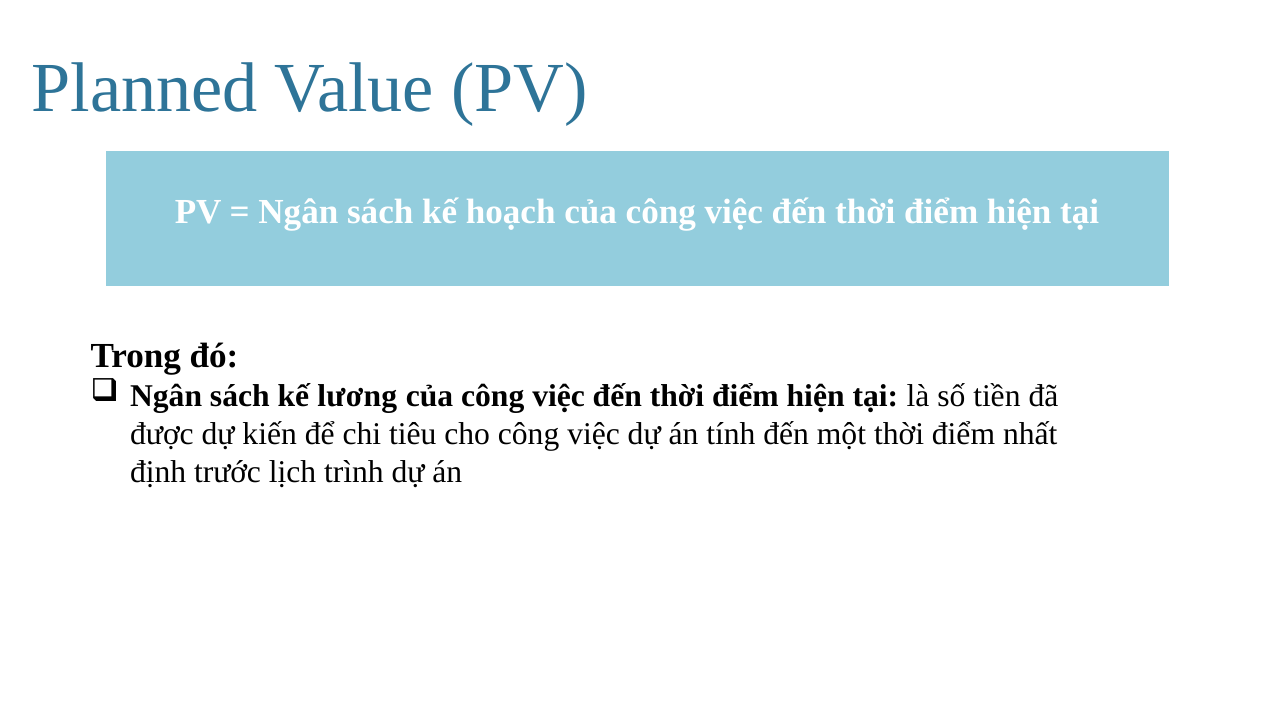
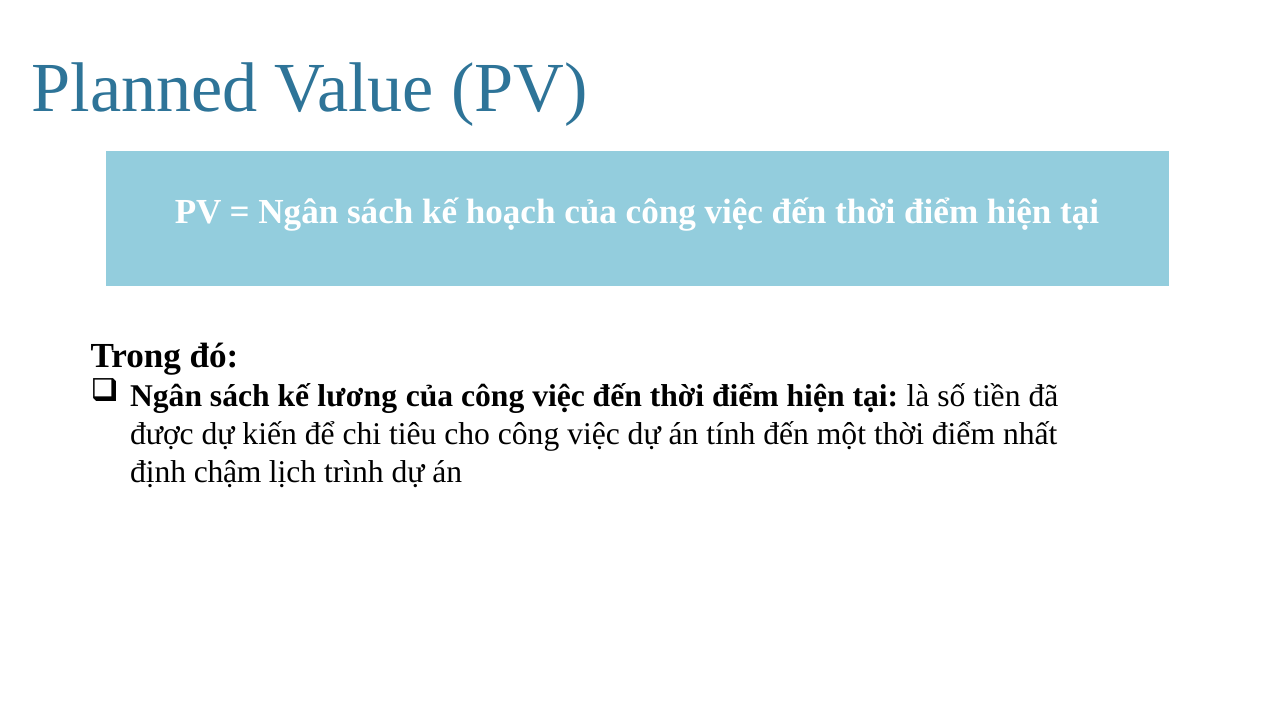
trước: trước -> chậm
